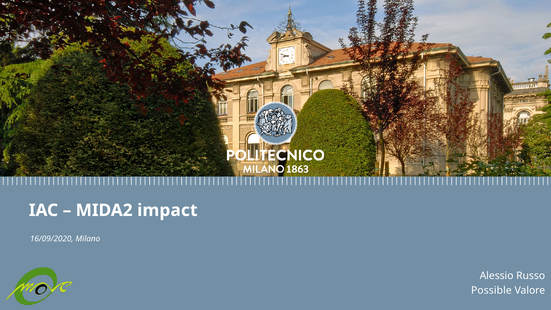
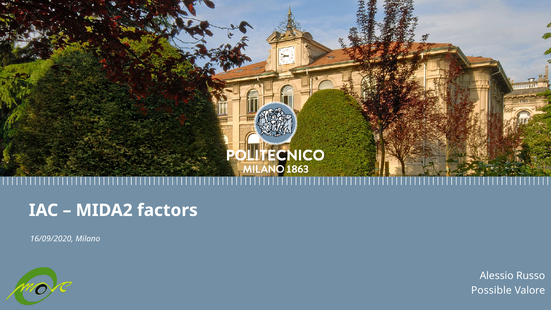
impact: impact -> factors
